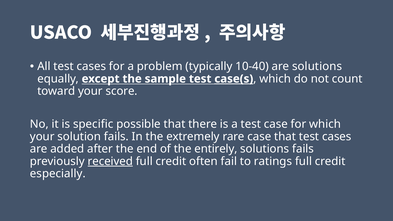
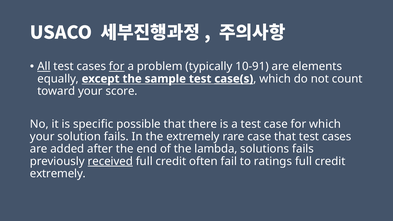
All underline: none -> present
for at (117, 66) underline: none -> present
10-40: 10-40 -> 10-91
are solutions: solutions -> elements
entirely: entirely -> lambda
especially at (58, 174): especially -> extremely
